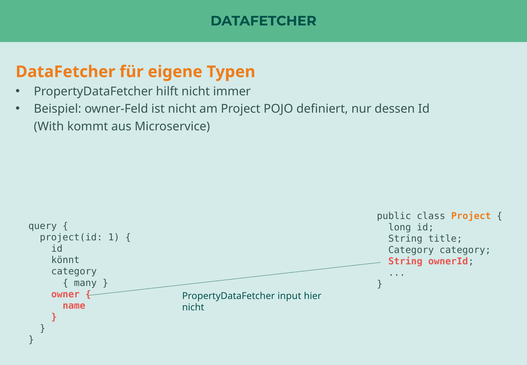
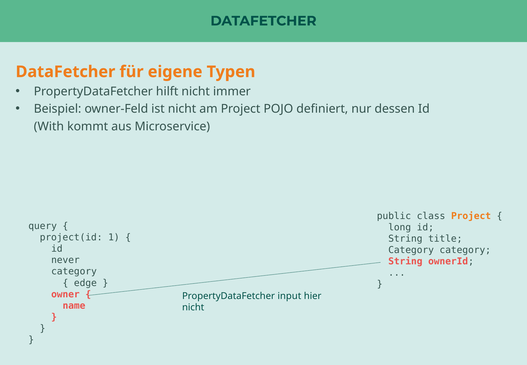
könnt: könnt -> never
many: many -> edge
